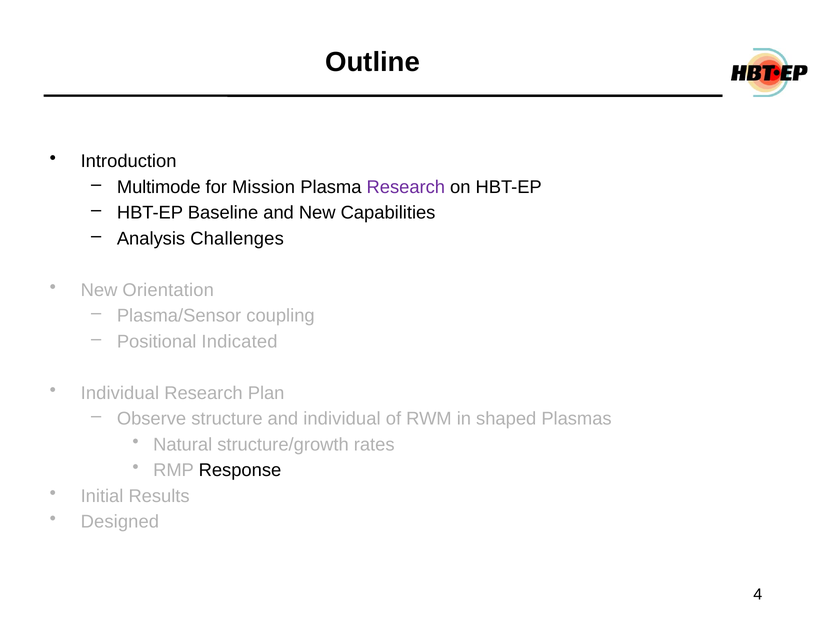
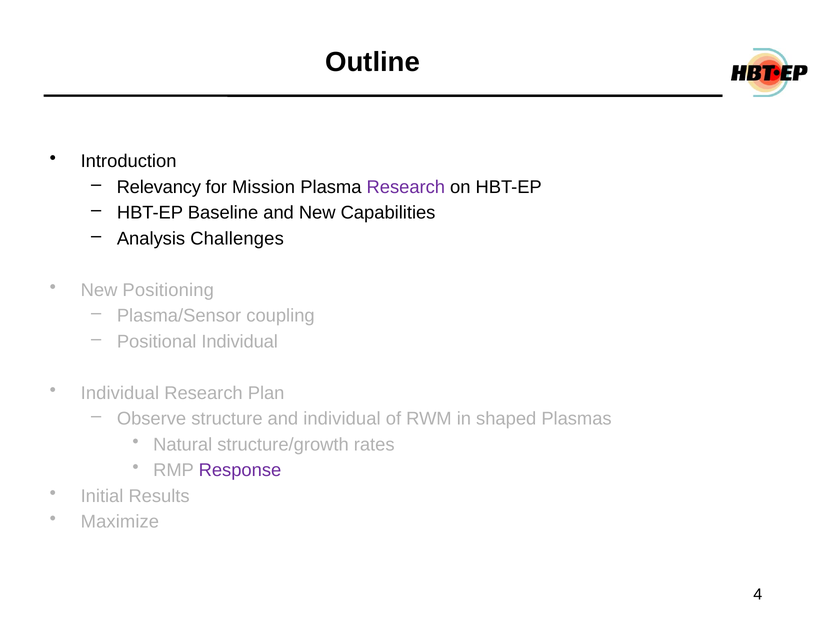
Multimode: Multimode -> Relevancy
Orientation: Orientation -> Positioning
Positional Indicated: Indicated -> Individual
Response colour: black -> purple
Designed: Designed -> Maximize
